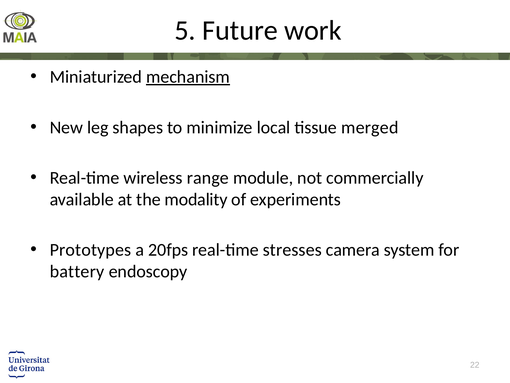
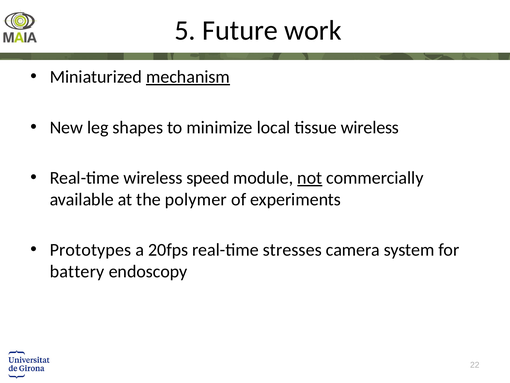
tissue merged: merged -> wireless
range: range -> speed
not underline: none -> present
modality: modality -> polymer
